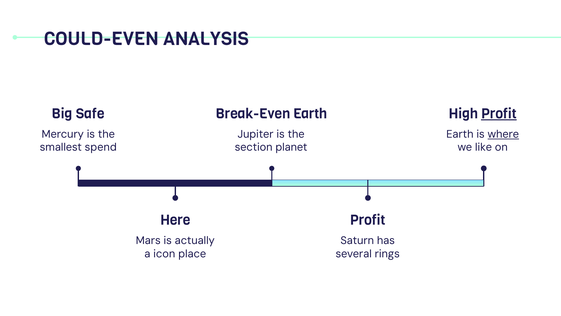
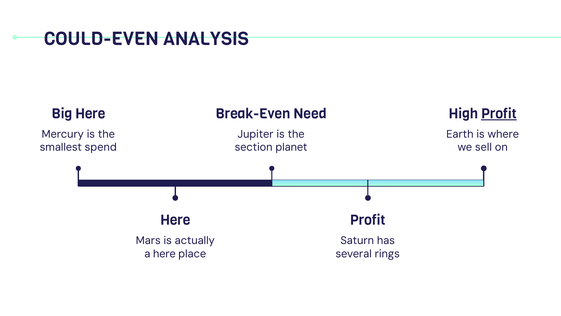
Big Safe: Safe -> Here
Break-Even Earth: Earth -> Need
where underline: present -> none
like: like -> sell
a icon: icon -> here
